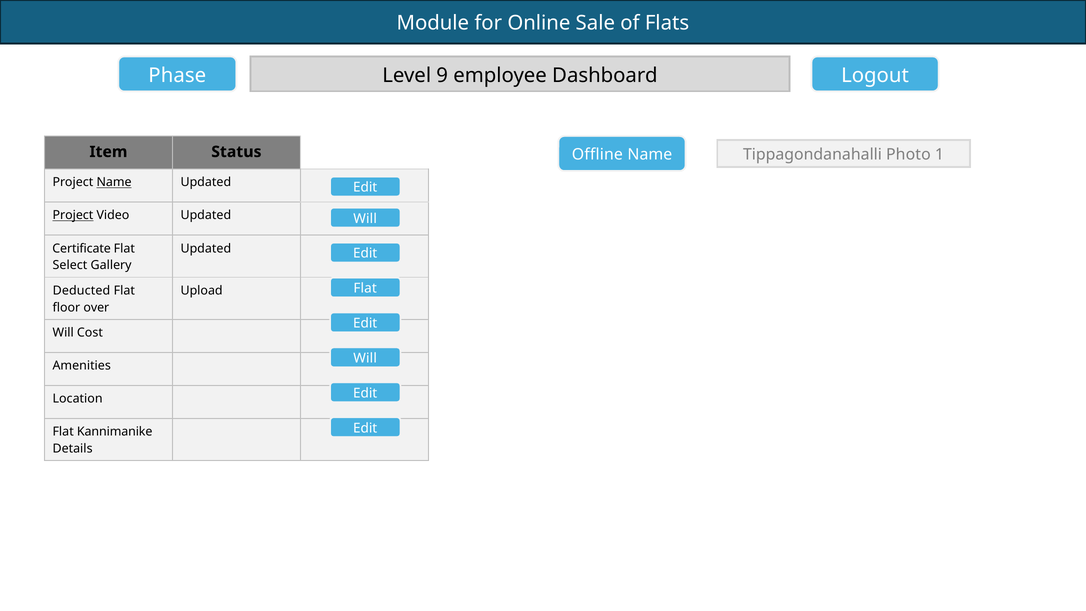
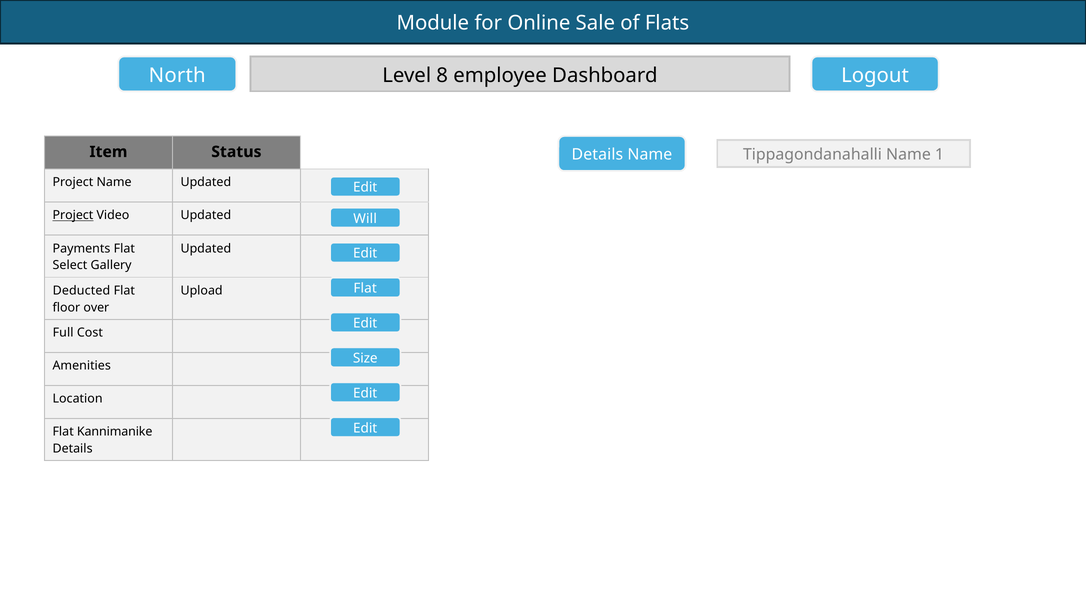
Phase: Phase -> North
9: 9 -> 8
Tippagondanahalli Photo: Photo -> Name
Offline at (597, 155): Offline -> Details
Name at (114, 182) underline: present -> none
Certificate: Certificate -> Payments
Will at (63, 333): Will -> Full
Will at (365, 358): Will -> Size
